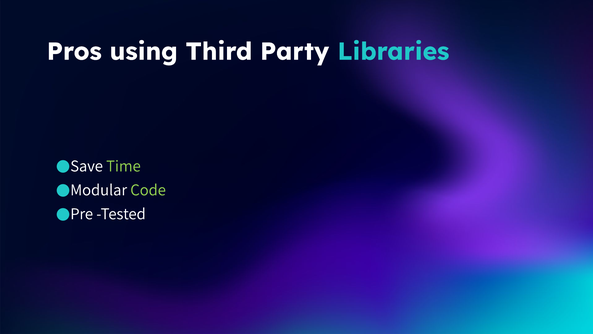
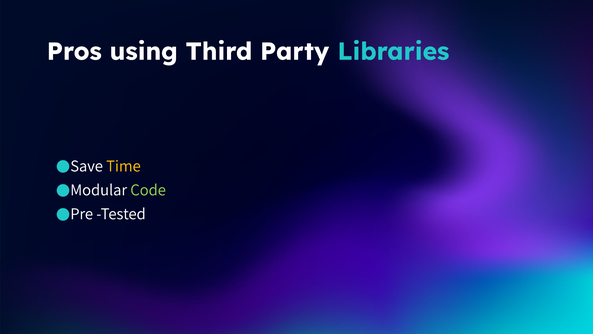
Time colour: light green -> yellow
